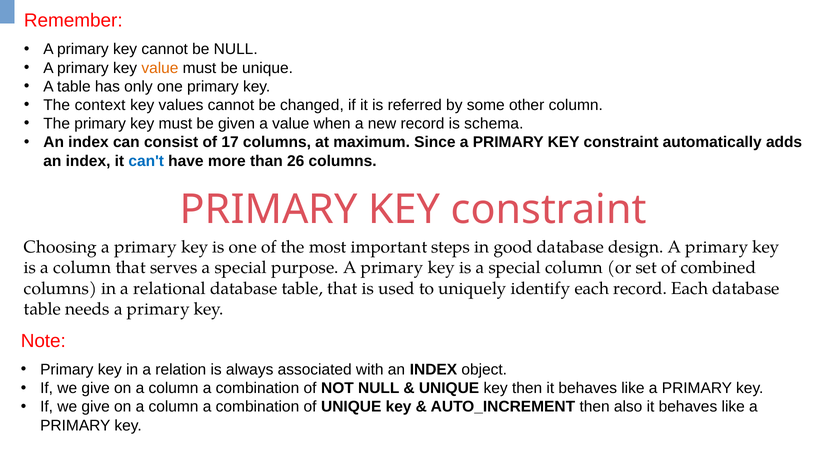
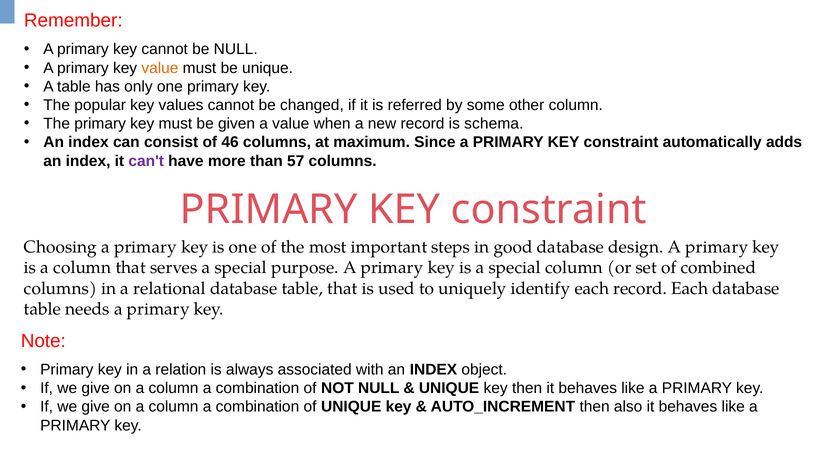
context: context -> popular
17: 17 -> 46
can't colour: blue -> purple
26: 26 -> 57
